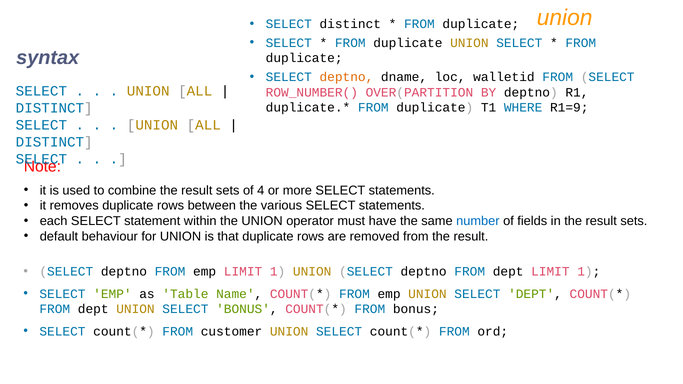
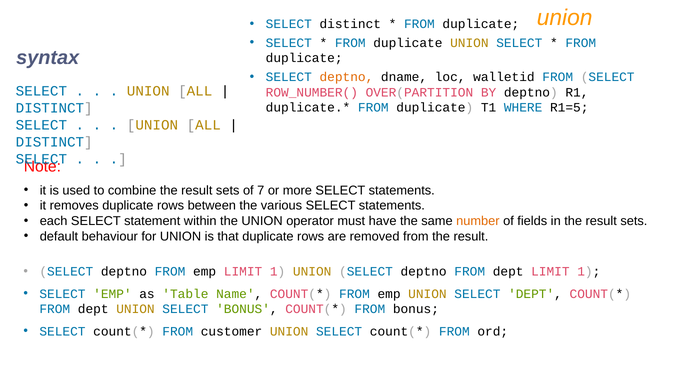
R1=9: R1=9 -> R1=5
4: 4 -> 7
number colour: blue -> orange
